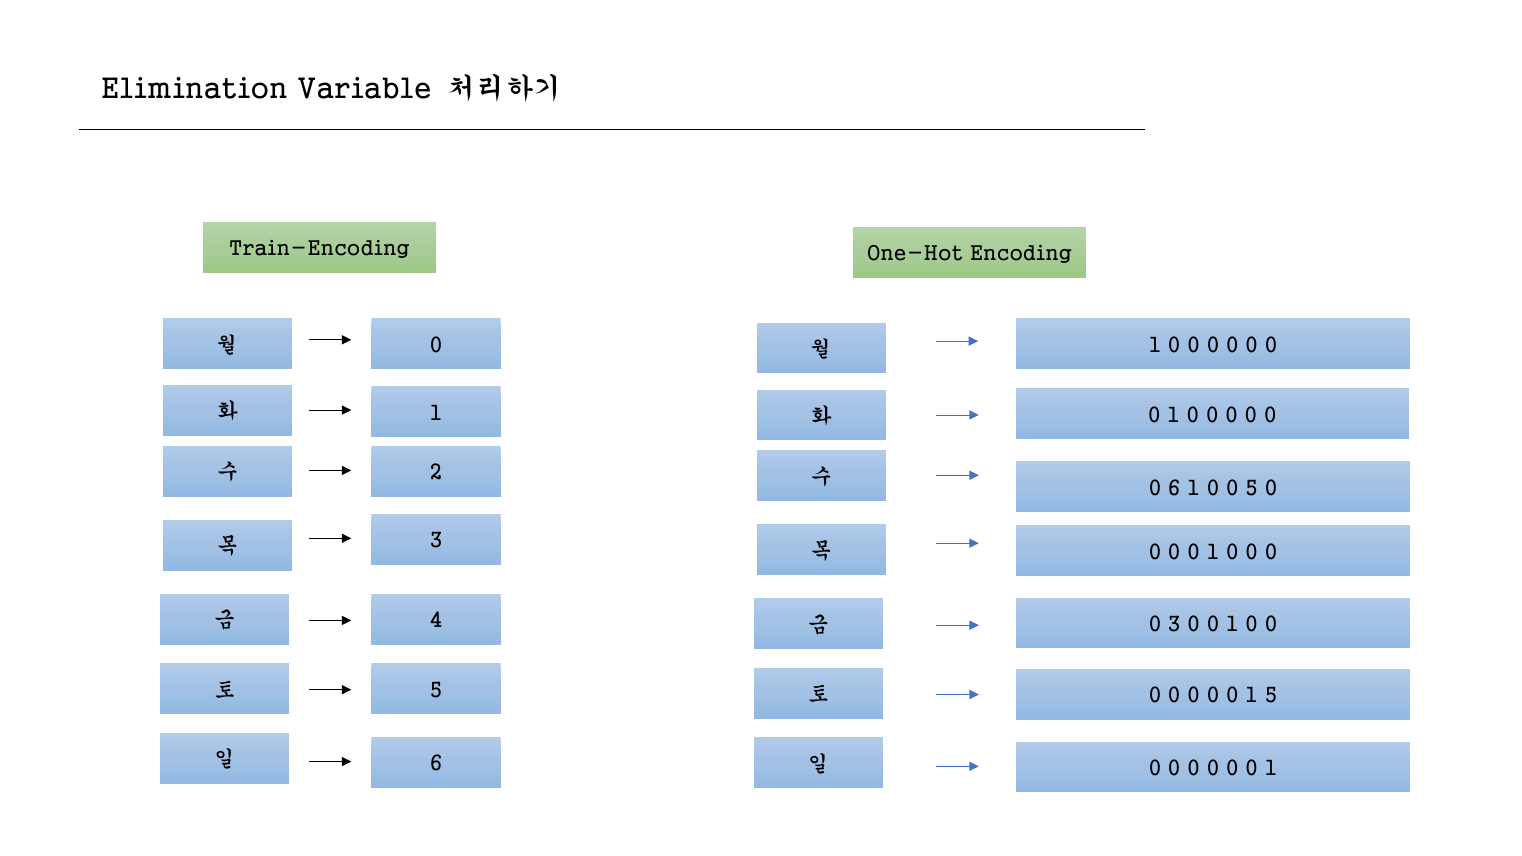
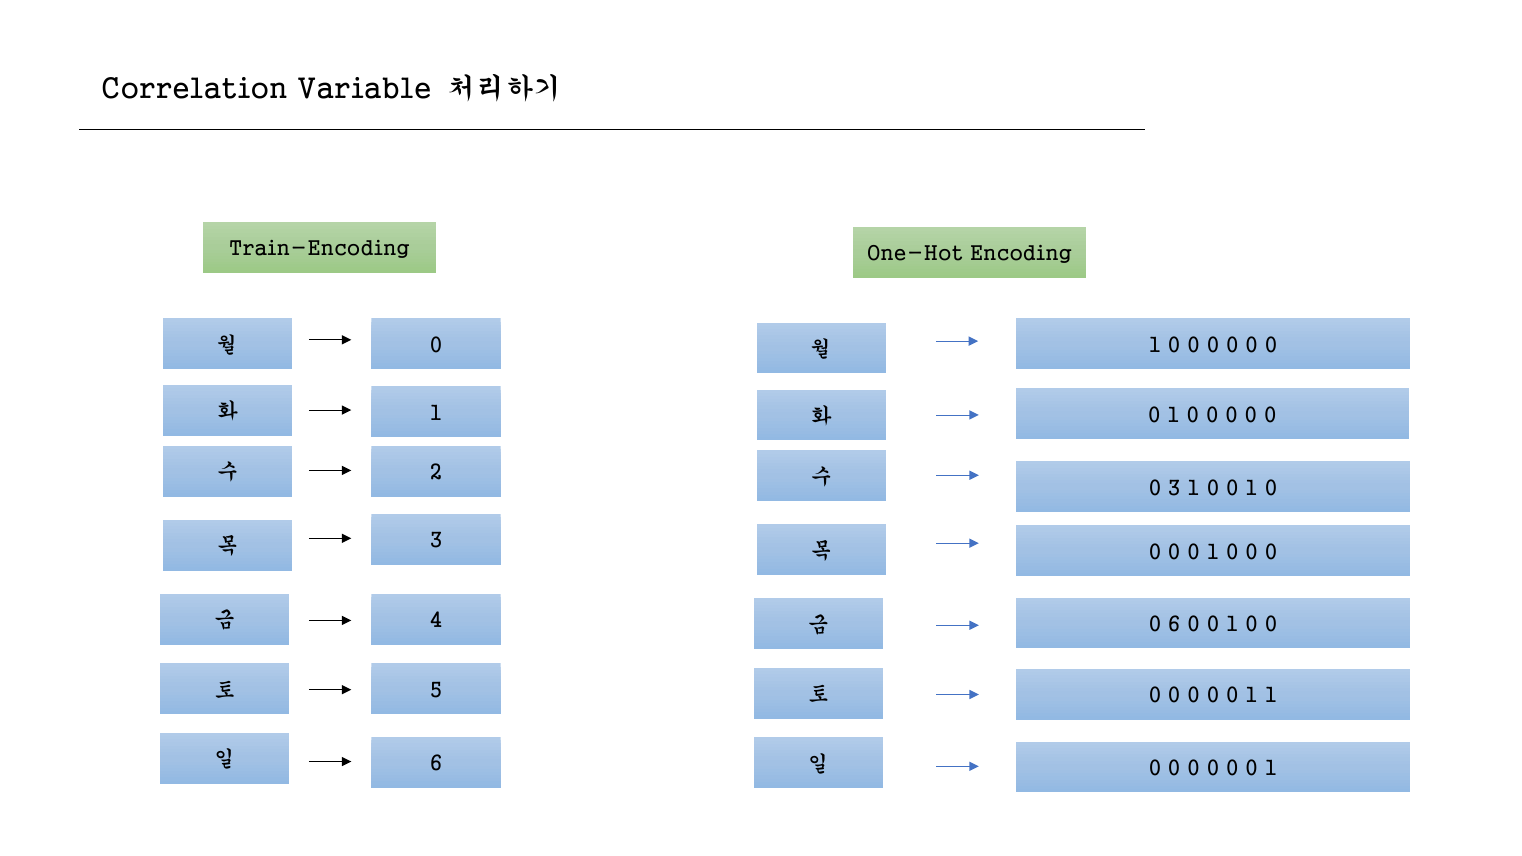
Elimination: Elimination -> Correlation
0 6: 6 -> 3
1 0 0 5: 5 -> 1
0 3: 3 -> 6
1 5: 5 -> 1
